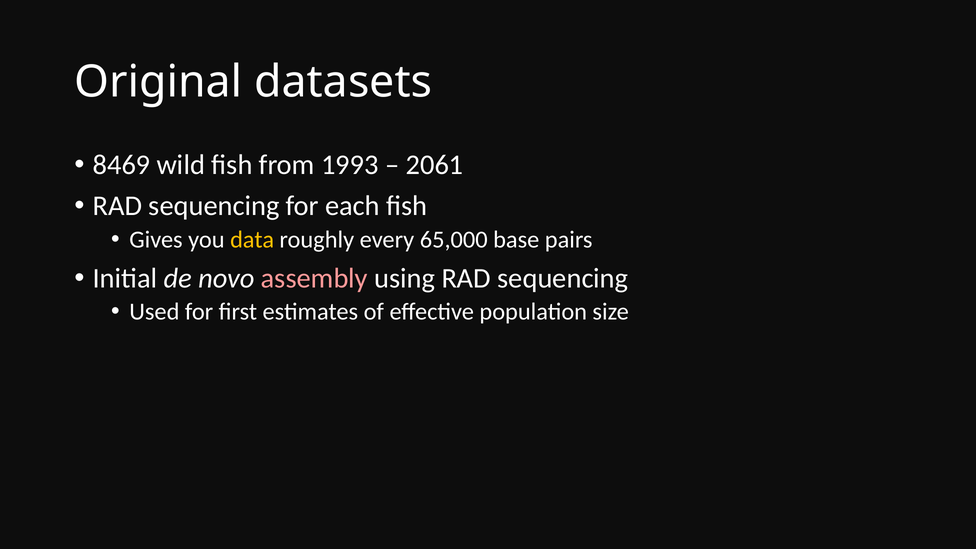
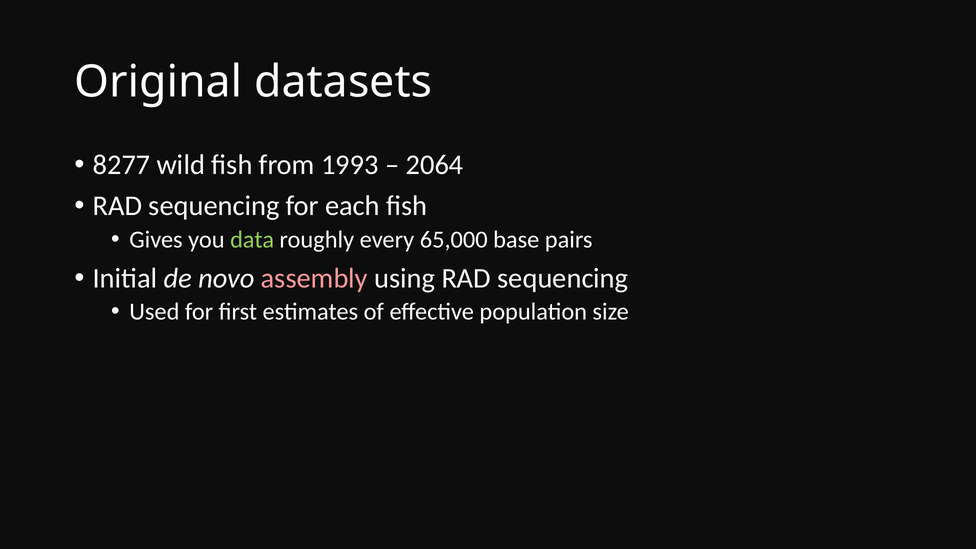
8469: 8469 -> 8277
2061: 2061 -> 2064
data colour: yellow -> light green
